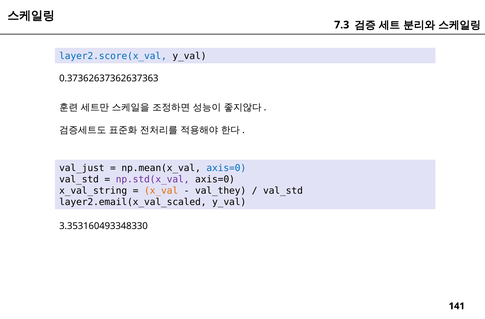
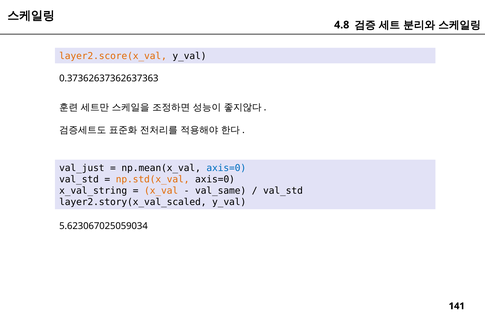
7.3: 7.3 -> 4.8
layer2.score(x_val colour: blue -> orange
np.std(x_val colour: purple -> orange
val_they: val_they -> val_same
layer2.email(x_val_scaled: layer2.email(x_val_scaled -> layer2.story(x_val_scaled
3.353160493348330: 3.353160493348330 -> 5.623067025059034
